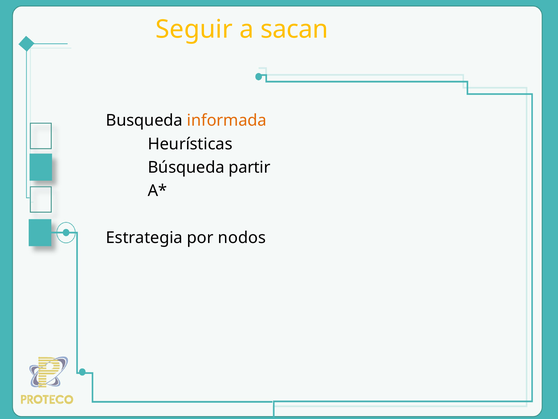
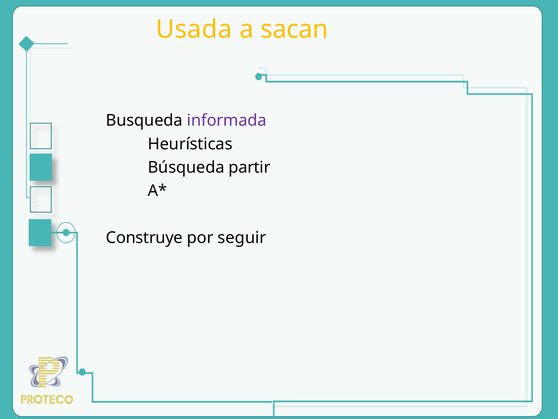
Seguir: Seguir -> Usada
informada colour: orange -> purple
Estrategia: Estrategia -> Construye
nodos: nodos -> seguir
